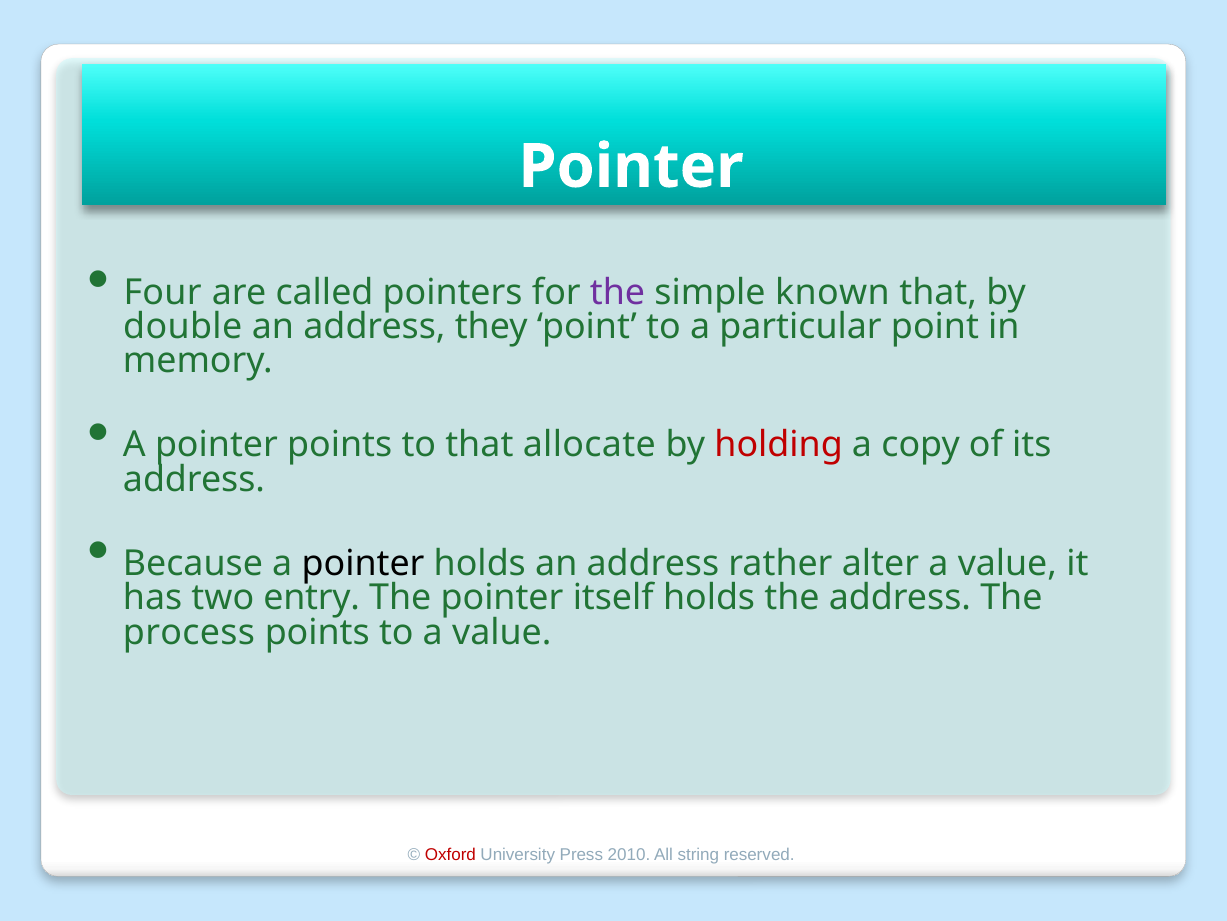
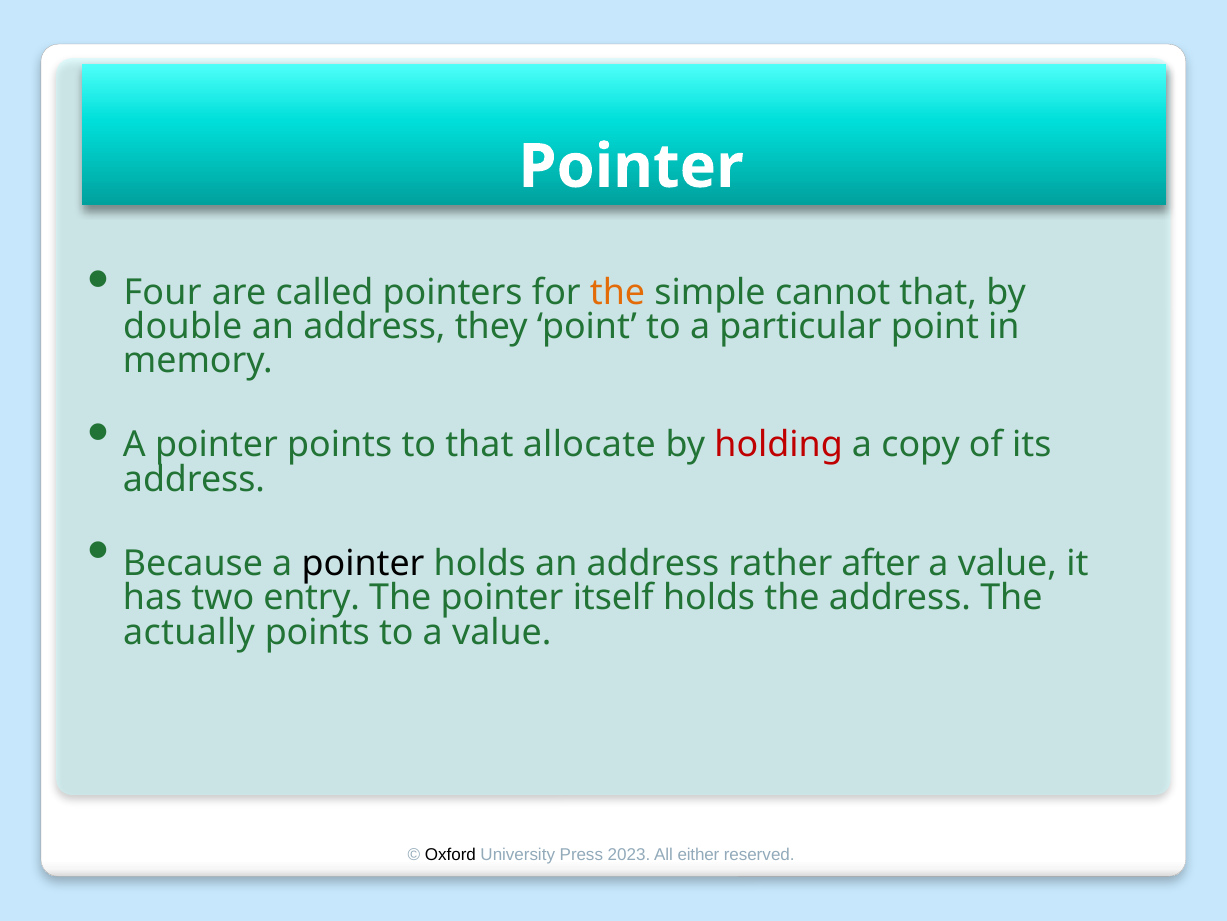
the at (617, 292) colour: purple -> orange
known: known -> cannot
alter: alter -> after
process: process -> actually
Oxford colour: red -> black
2010: 2010 -> 2023
string: string -> either
